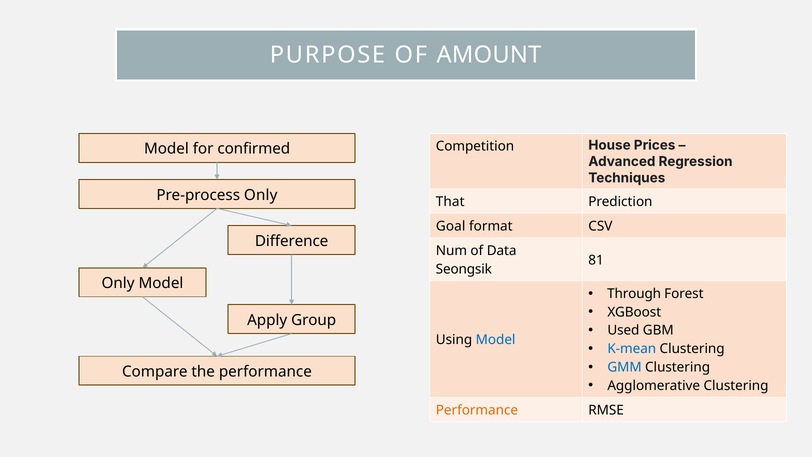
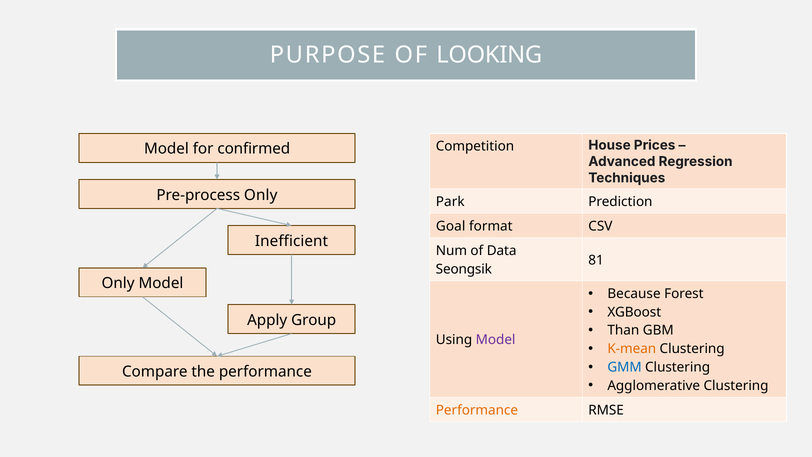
AMOUNT: AMOUNT -> LOOKING
That: That -> Park
Difference: Difference -> Inefficient
Through: Through -> Because
Used: Used -> Than
Model at (496, 339) colour: blue -> purple
K-mean colour: blue -> orange
